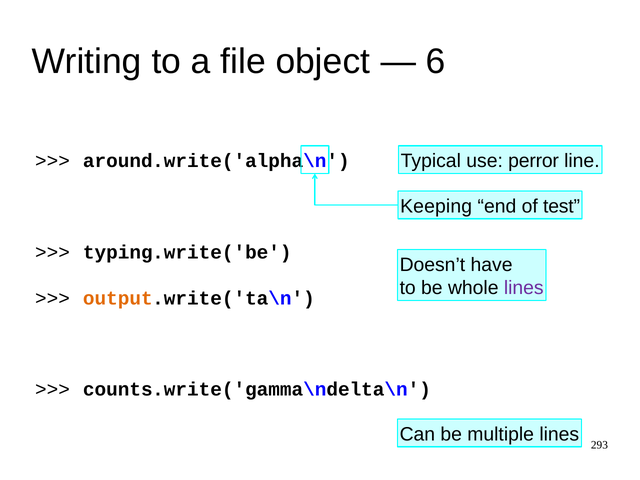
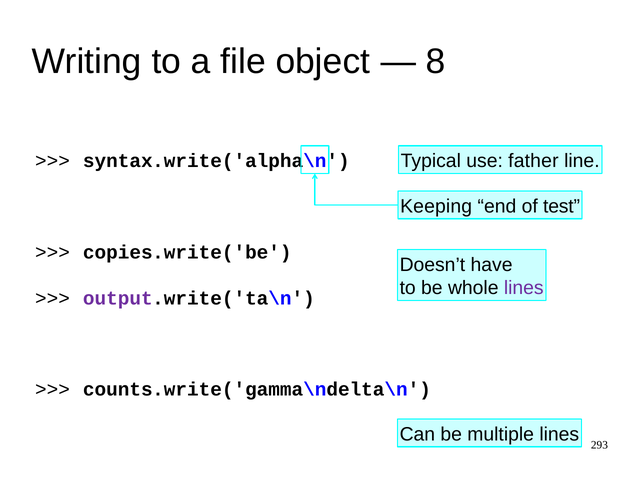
6: 6 -> 8
around: around -> syntax
perror: perror -> father
typing: typing -> copies
output colour: orange -> purple
